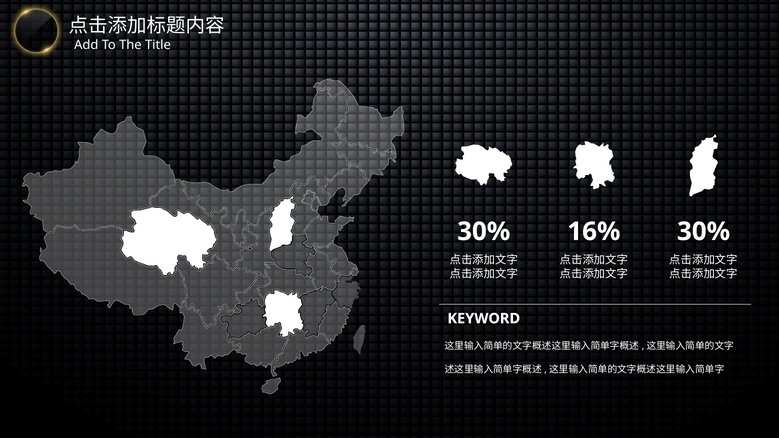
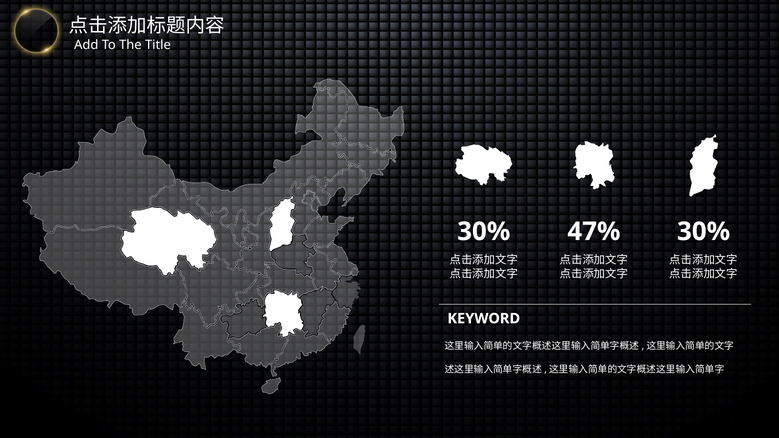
16%: 16% -> 47%
